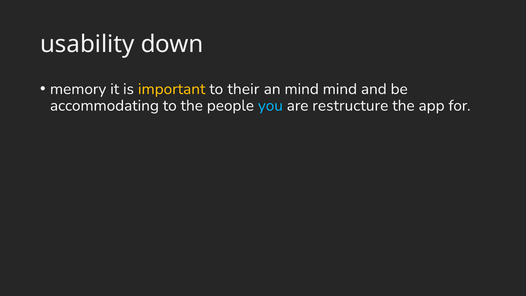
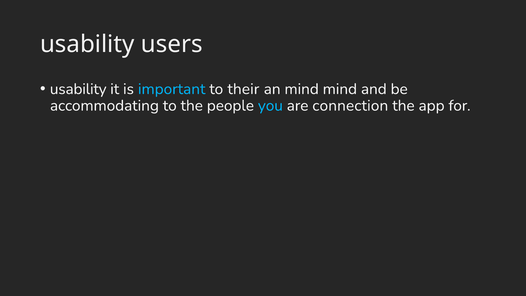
down: down -> users
memory at (78, 89): memory -> usability
important colour: yellow -> light blue
restructure: restructure -> connection
